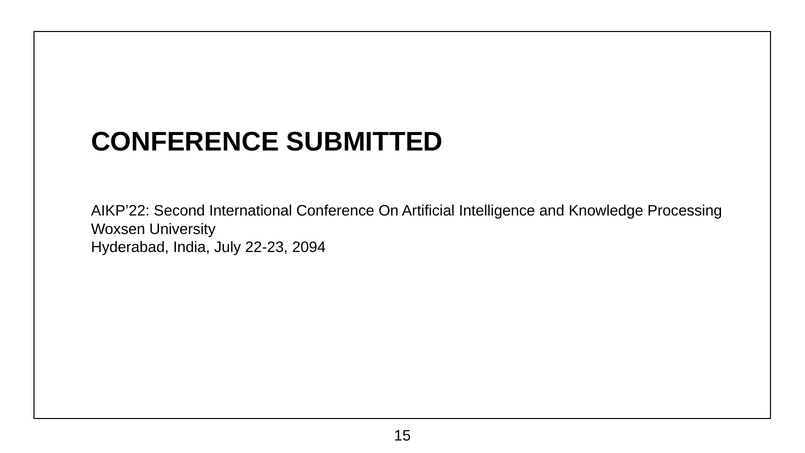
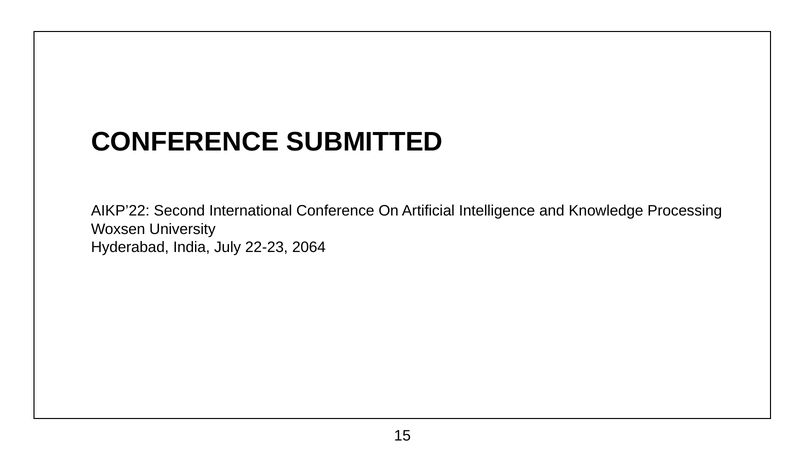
2094: 2094 -> 2064
